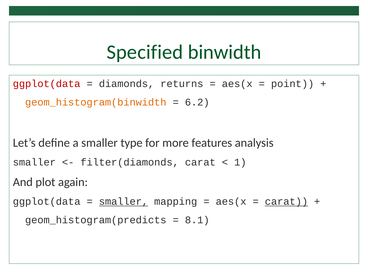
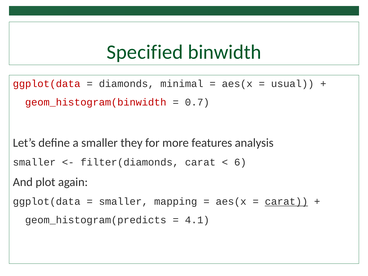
returns: returns -> minimal
point: point -> usual
geom_histogram(binwidth colour: orange -> red
6.2: 6.2 -> 0.7
type: type -> they
1: 1 -> 6
smaller at (123, 202) underline: present -> none
8.1: 8.1 -> 4.1
